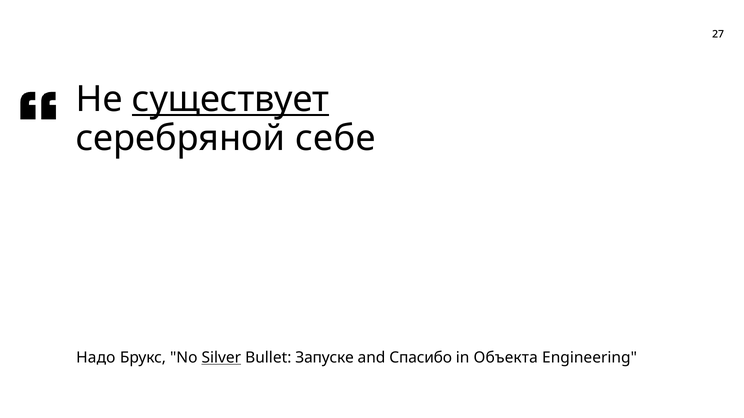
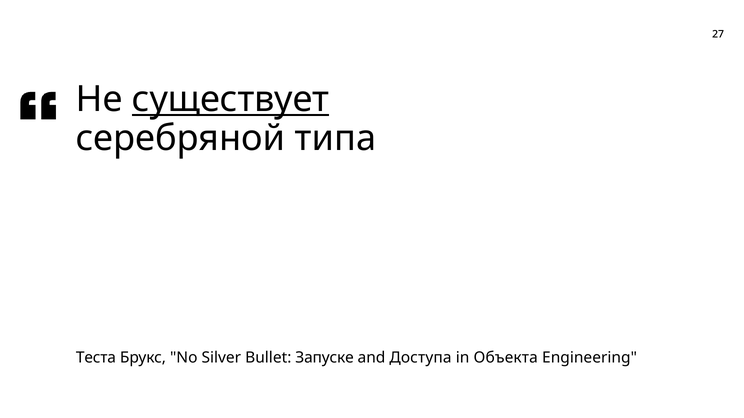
себе: себе -> типа
Надо: Надо -> Теста
Silver underline: present -> none
Спасибо: Спасибо -> Доступа
